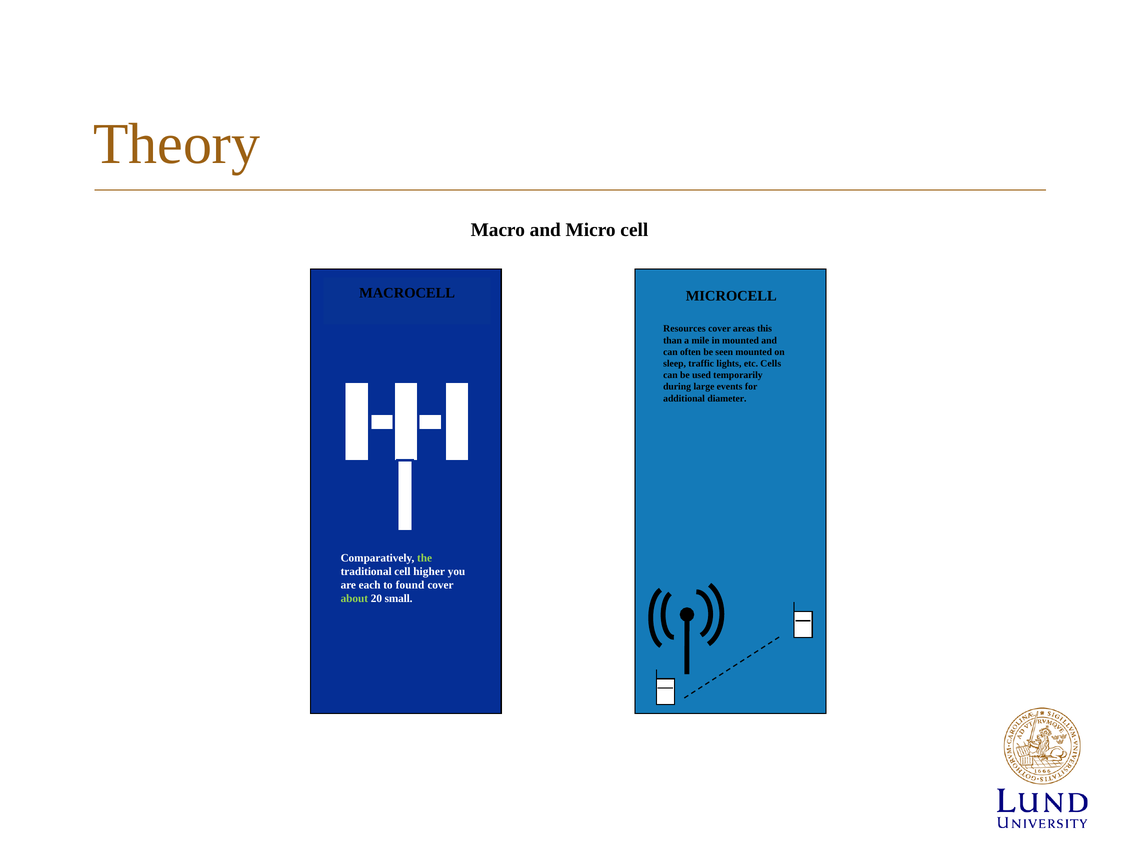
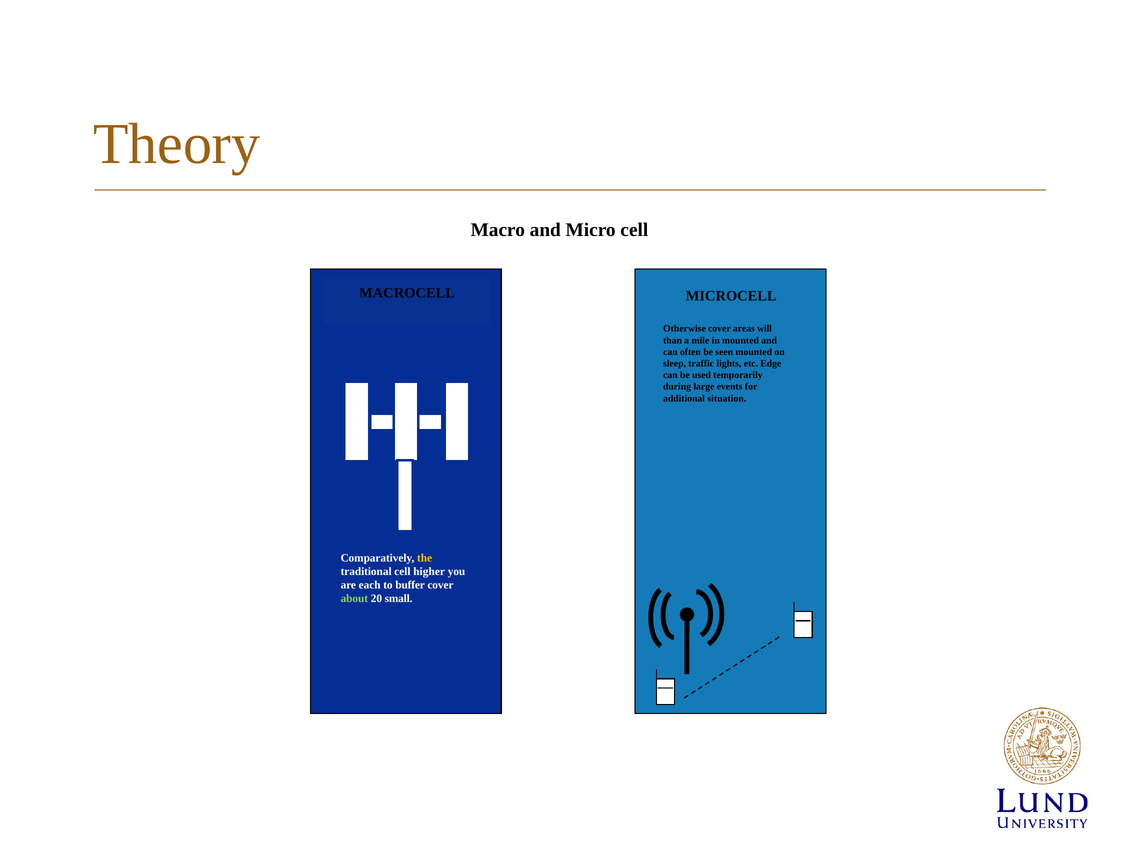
Resources: Resources -> Otherwise
this: this -> will
Cells: Cells -> Edge
diameter: diameter -> situation
the colour: light green -> yellow
found: found -> buffer
